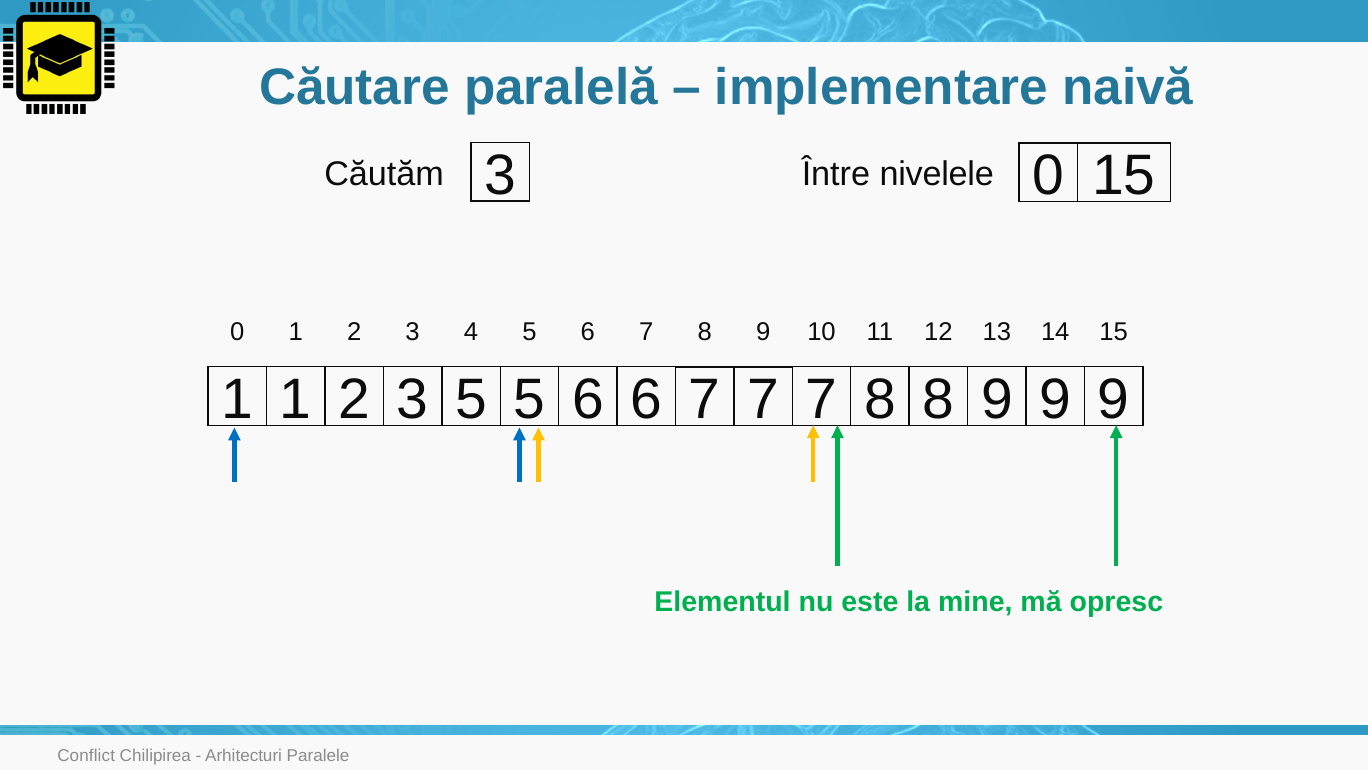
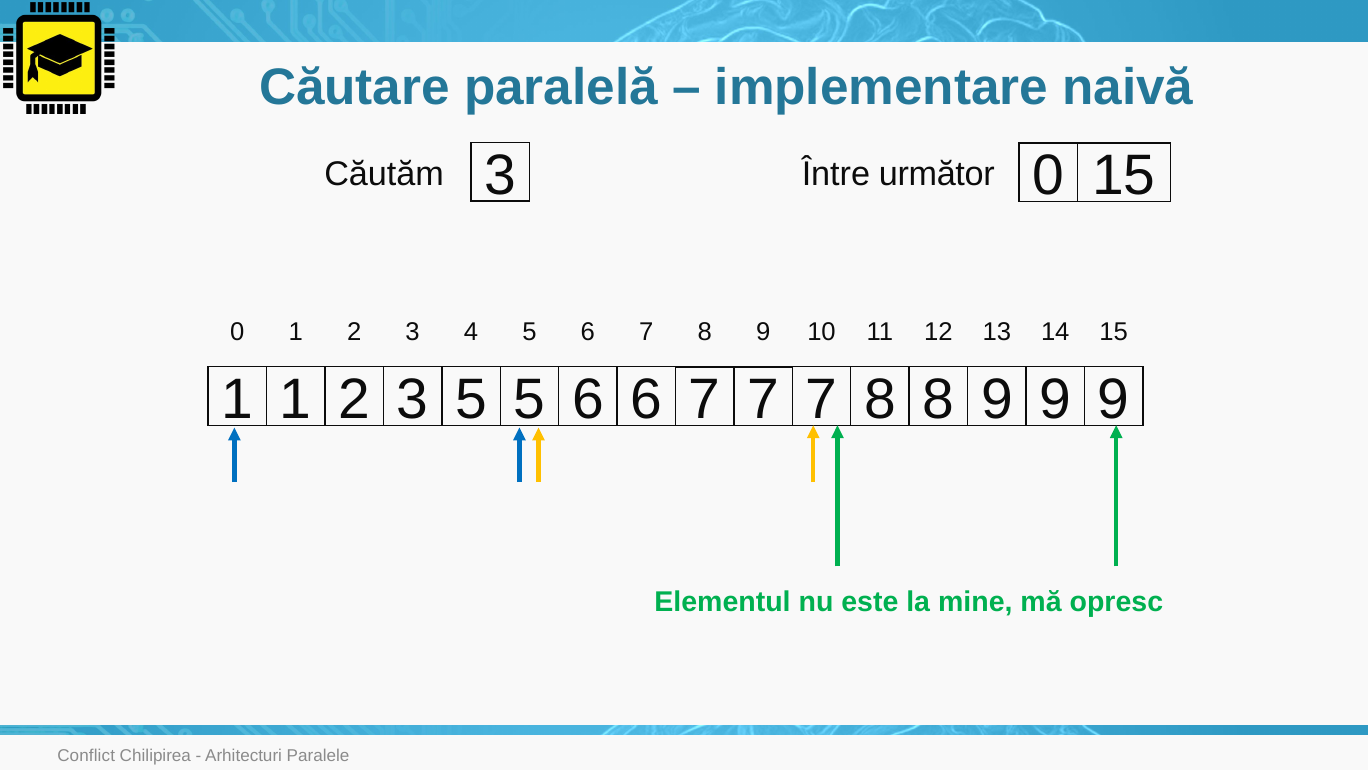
nivelele: nivelele -> următor
